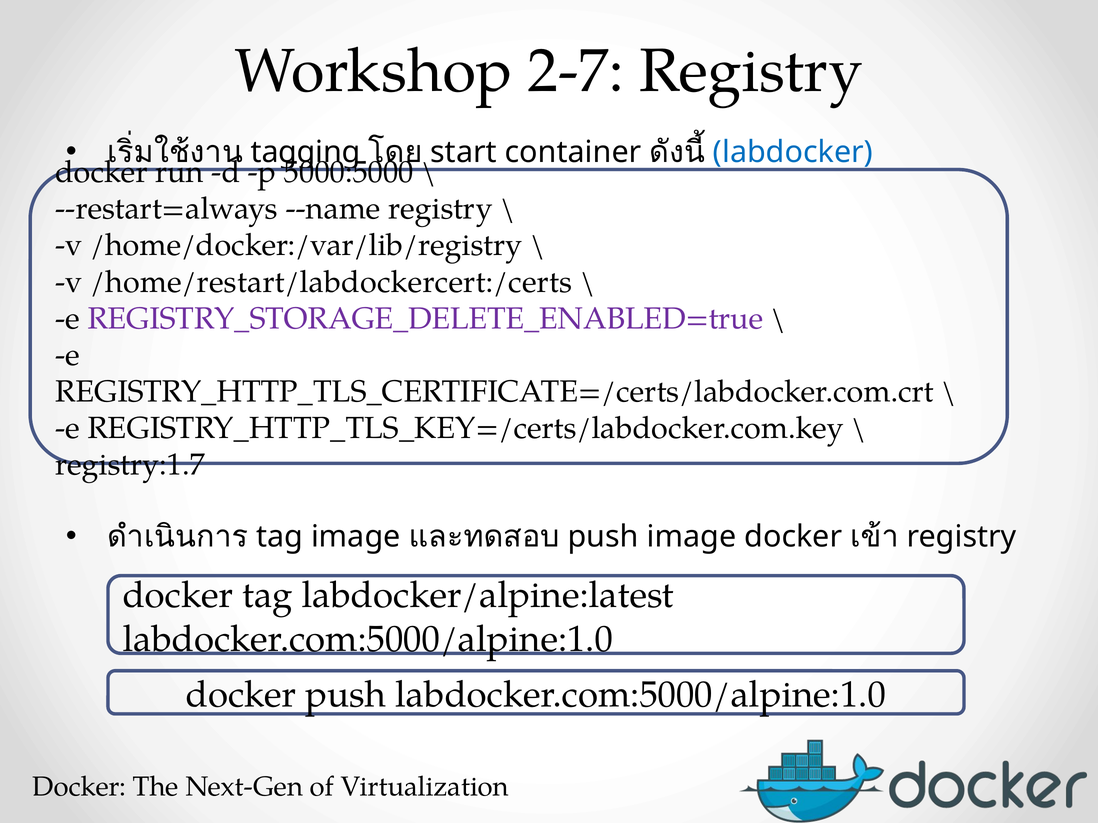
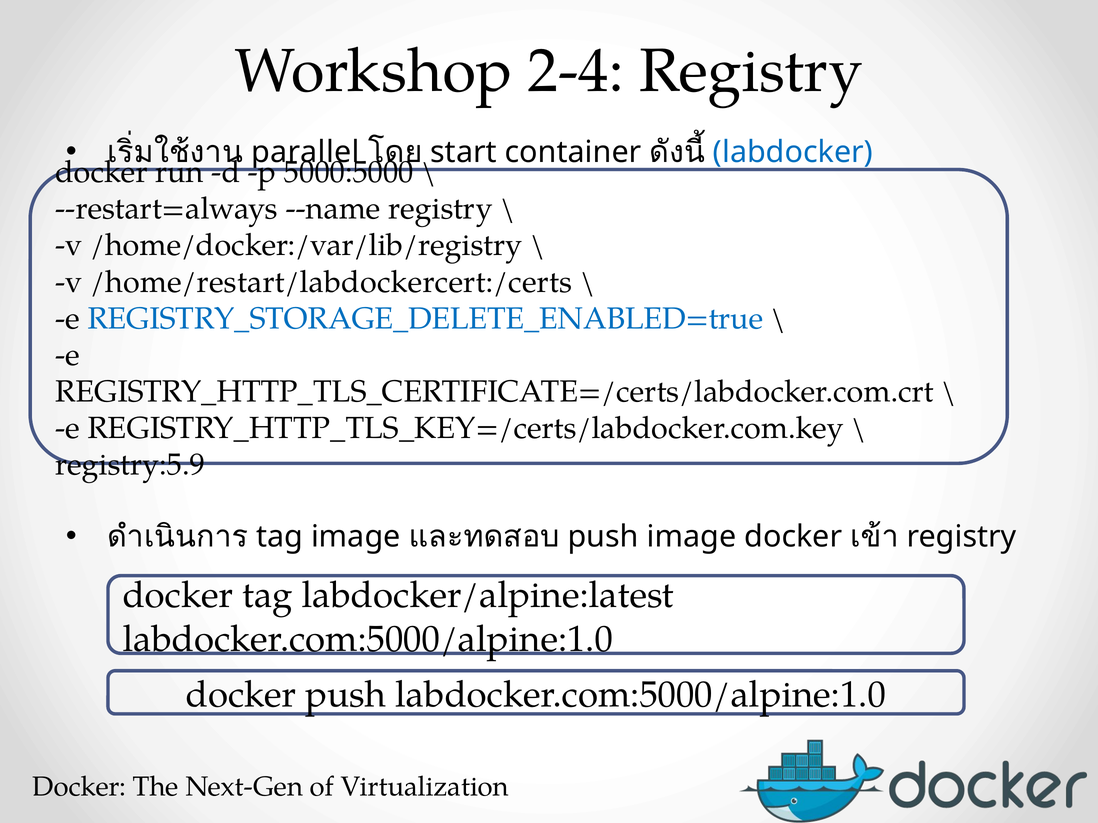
2-7: 2-7 -> 2-4
tagging: tagging -> parallel
REGISTRY_STORAGE_DELETE_ENABLED=true colour: purple -> blue
registry:1.7: registry:1.7 -> registry:5.9
